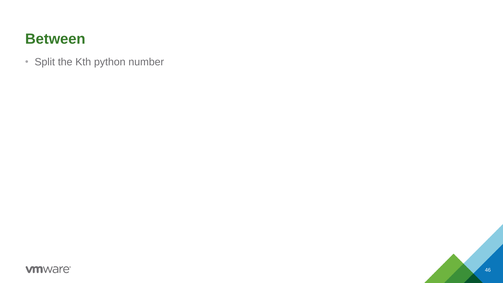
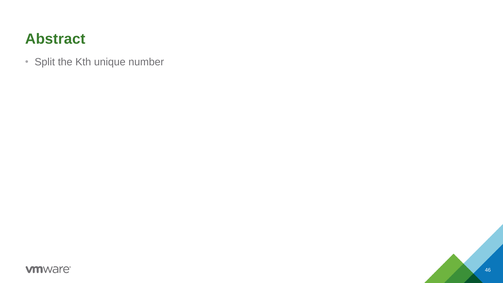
Between: Between -> Abstract
python: python -> unique
